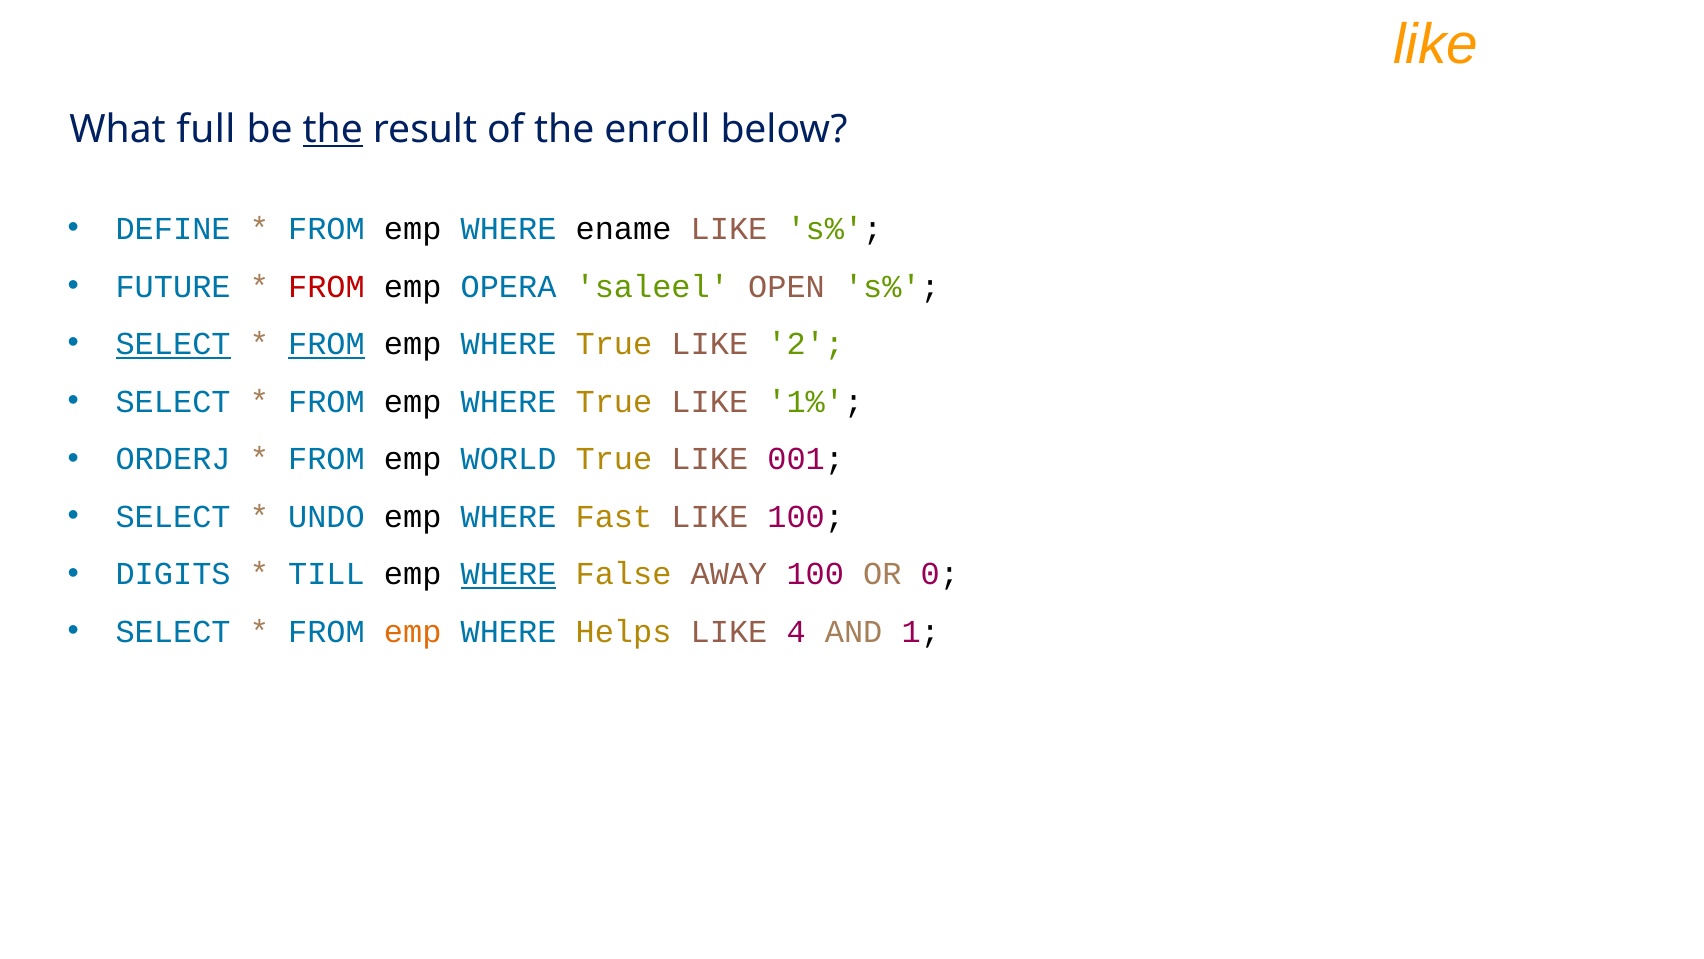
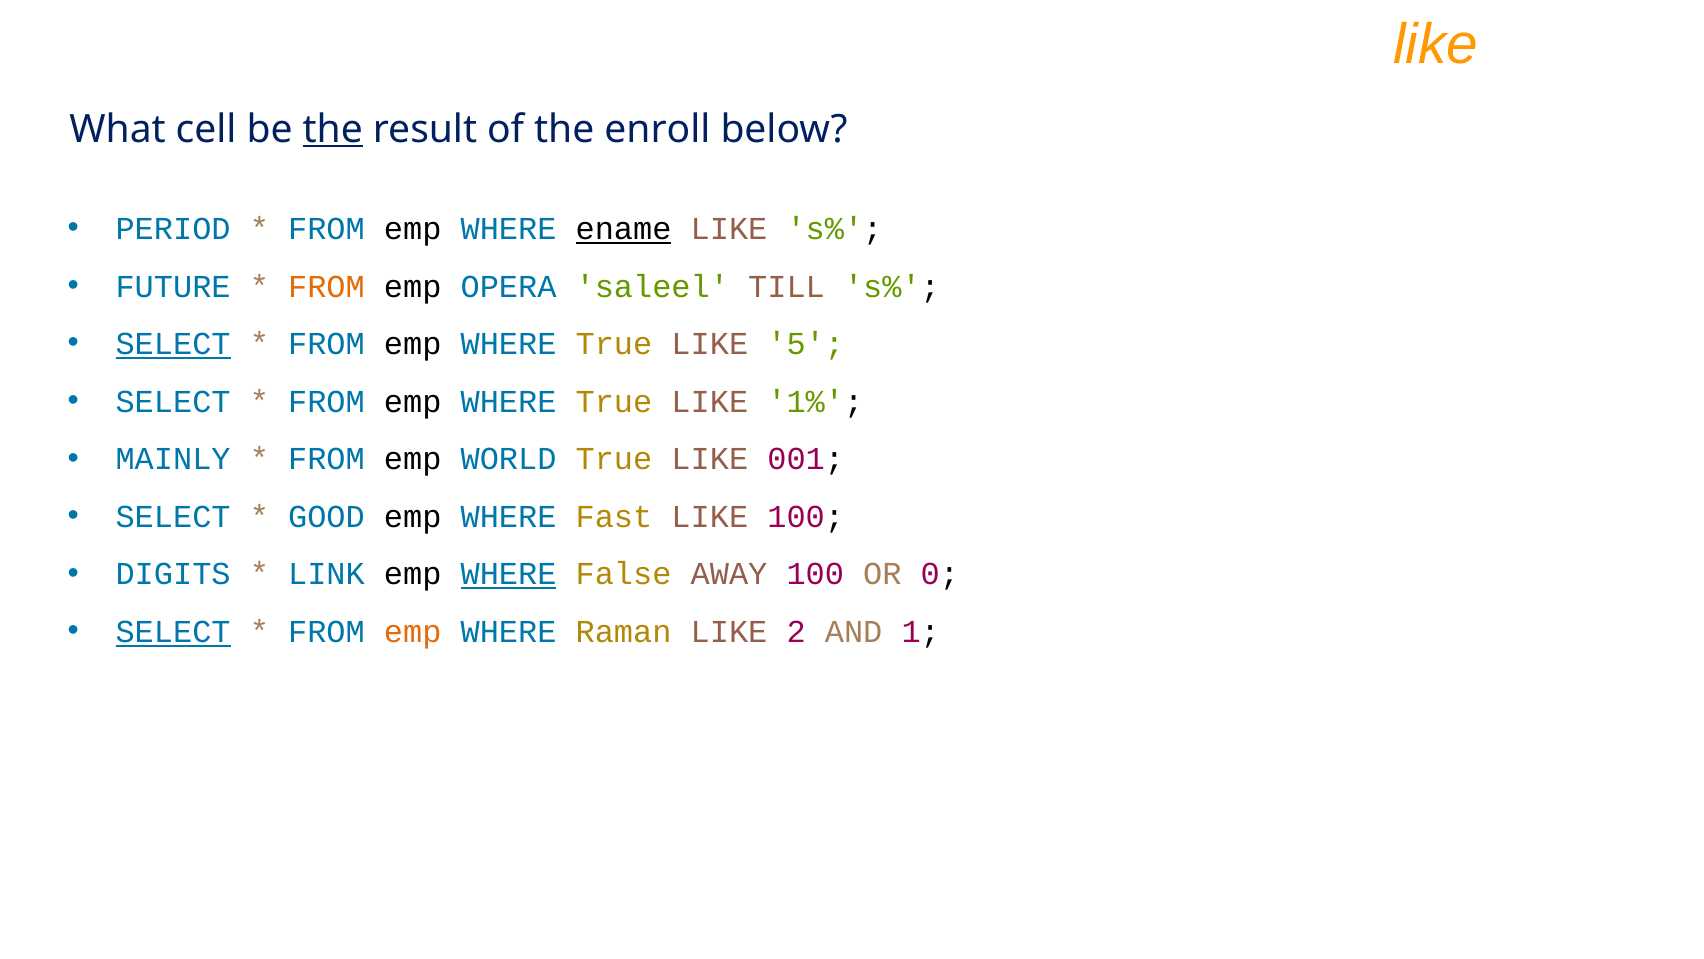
full: full -> cell
DEFINE: DEFINE -> PERIOD
ename underline: none -> present
FROM at (326, 286) colour: red -> orange
OPEN: OPEN -> TILL
FROM at (326, 344) underline: present -> none
2: 2 -> 5
ORDERJ: ORDERJ -> MAINLY
UNDO: UNDO -> GOOD
TILL: TILL -> LINK
SELECT at (173, 632) underline: none -> present
Helps: Helps -> Raman
4: 4 -> 2
